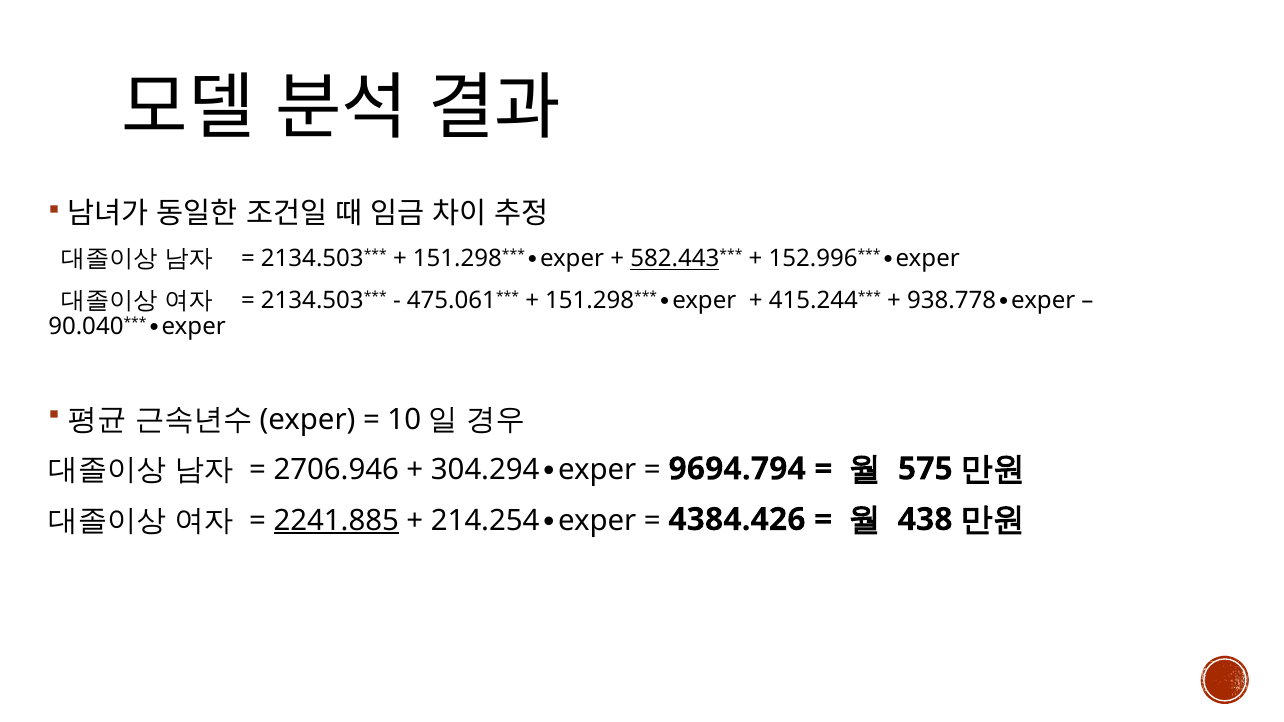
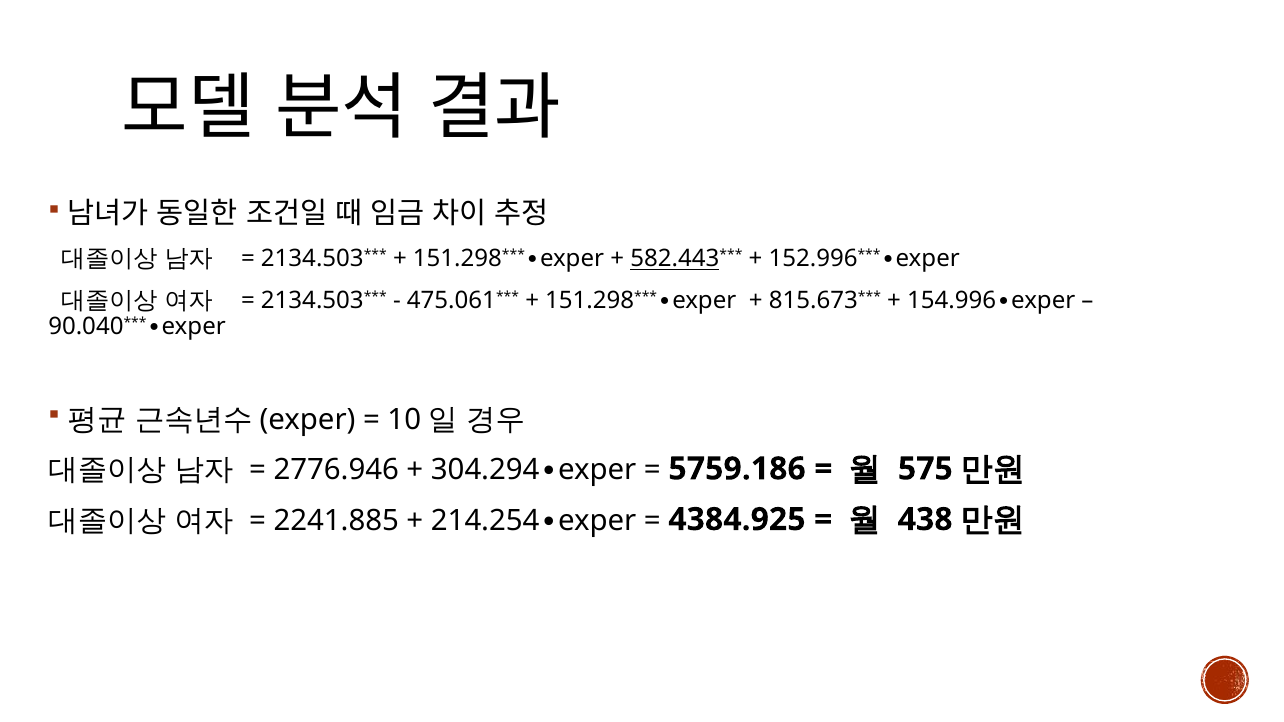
938.778: 938.778 -> 154.996
415.244: 415.244 -> 815.673
9694.794: 9694.794 -> 5759.186
2706.946: 2706.946 -> 2776.946
4384.426: 4384.426 -> 4384.925
2241.885 underline: present -> none
